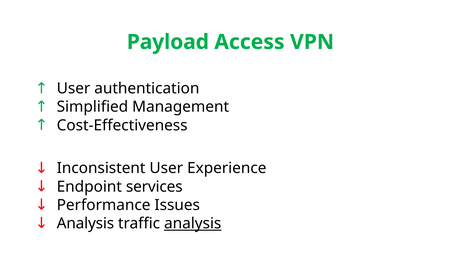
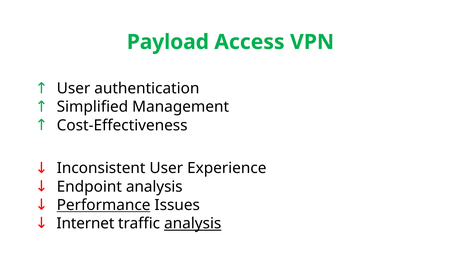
Endpoint services: services -> analysis
Performance underline: none -> present
Analysis at (85, 224): Analysis -> Internet
